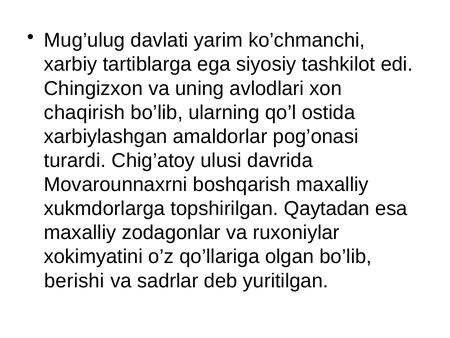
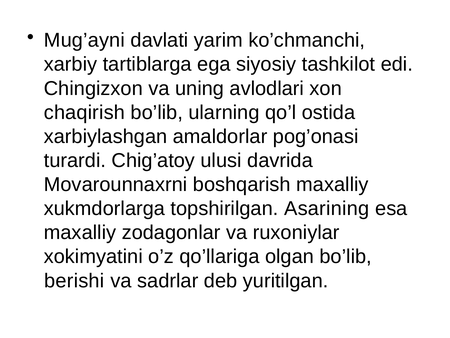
Mug’ulug: Mug’ulug -> Mug’ayni
Qaytadan: Qaytadan -> Asarining
